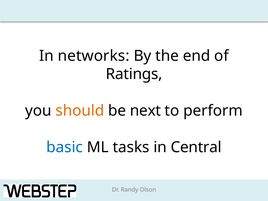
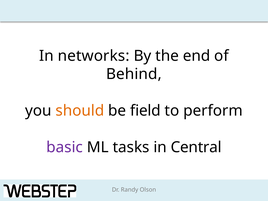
Ratings: Ratings -> Behind
next: next -> field
basic colour: blue -> purple
